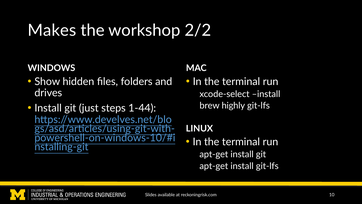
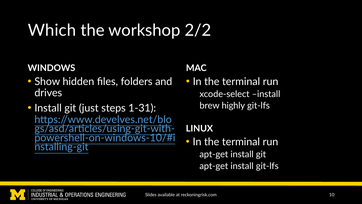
Makes: Makes -> Which
1-44: 1-44 -> 1-31
